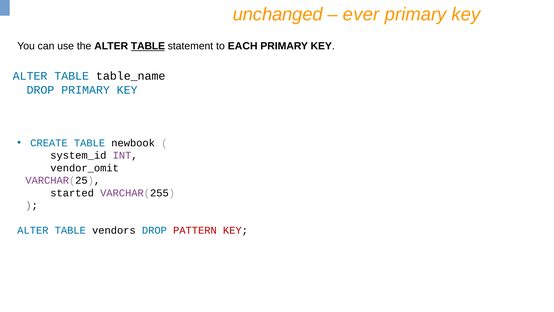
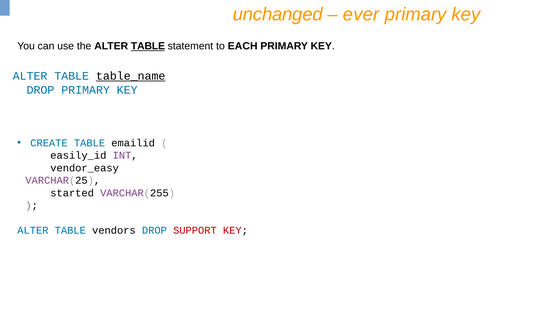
table_name underline: none -> present
newbook: newbook -> emailid
system_id: system_id -> easily_id
vendor_omit: vendor_omit -> vendor_easy
PATTERN: PATTERN -> SUPPORT
